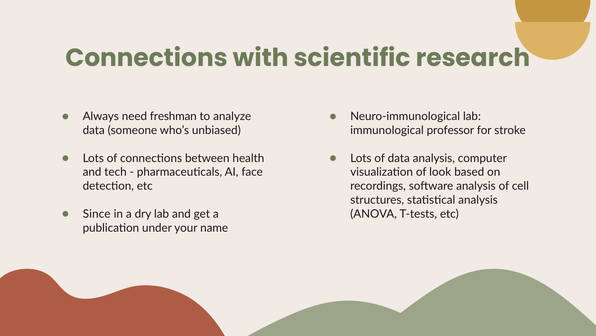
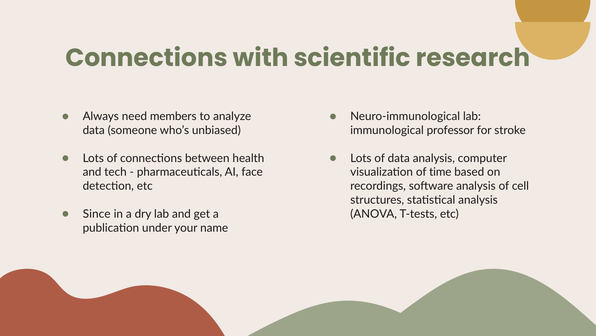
freshman: freshman -> members
look: look -> time
